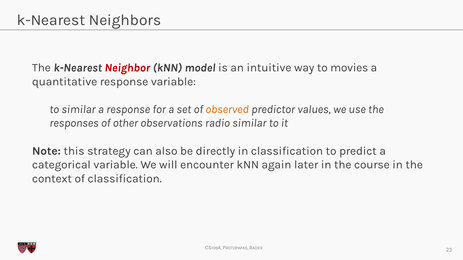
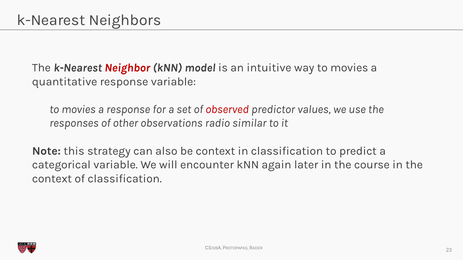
similar at (78, 109): similar -> movies
observed colour: orange -> red
be directly: directly -> context
